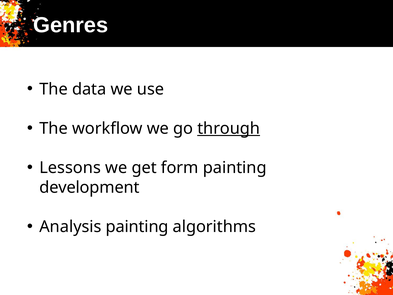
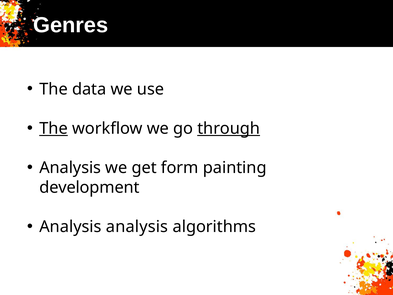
The at (54, 128) underline: none -> present
Lessons at (70, 168): Lessons -> Analysis
Analysis painting: painting -> analysis
